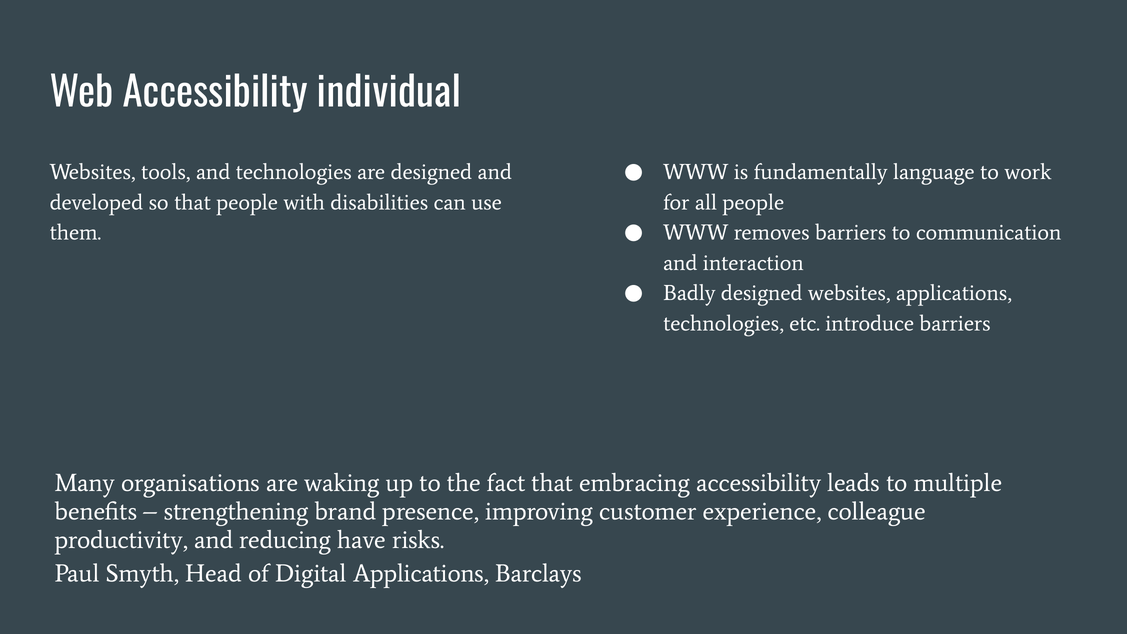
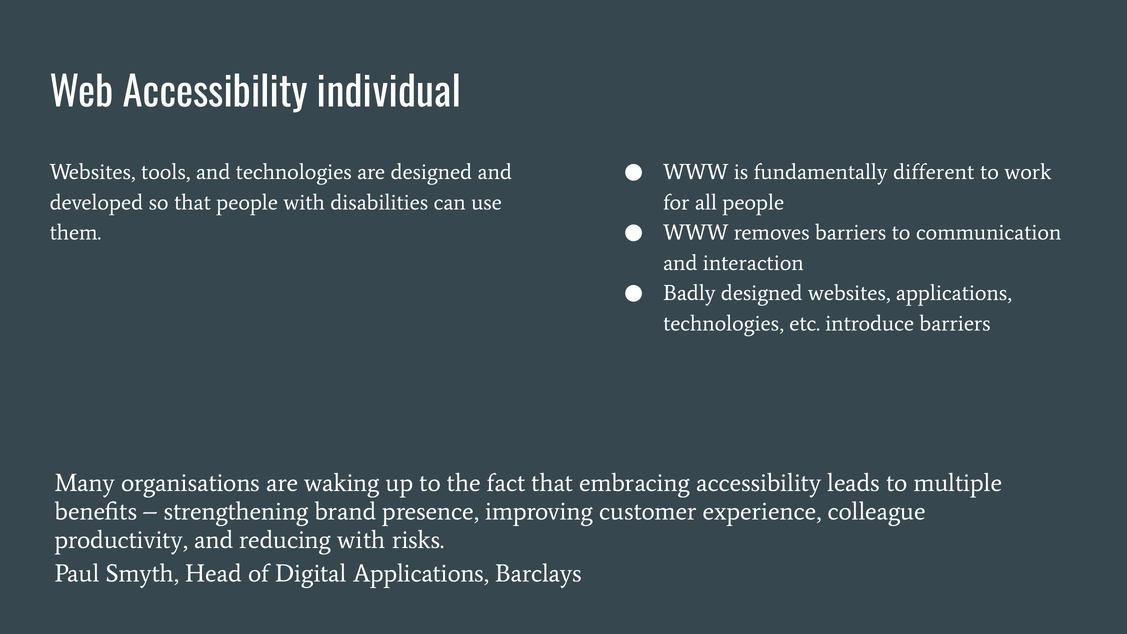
language: language -> different
reducing have: have -> with
